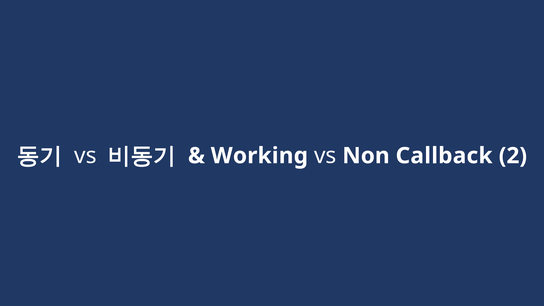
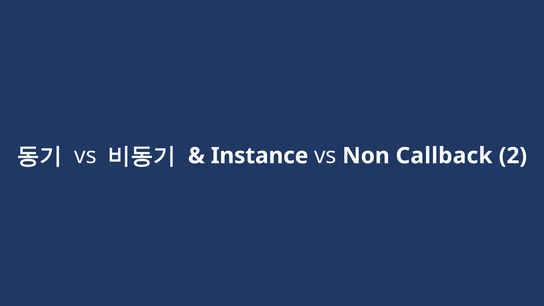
Working: Working -> Instance
